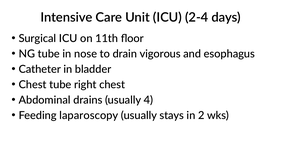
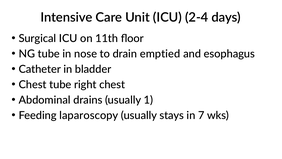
vigorous: vigorous -> emptied
4: 4 -> 1
2: 2 -> 7
